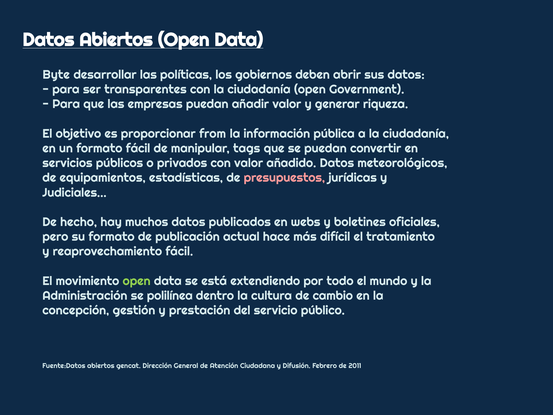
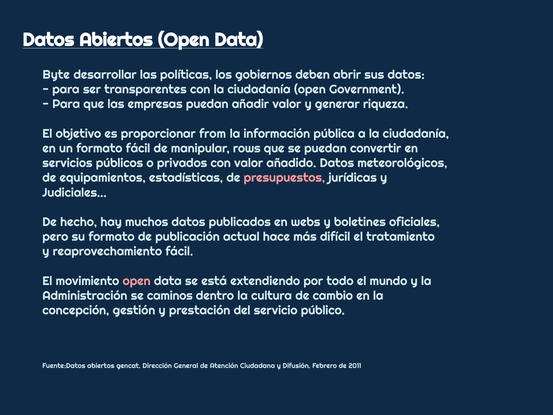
tags: tags -> rows
open at (137, 281) colour: light green -> pink
polilínea: polilínea -> caminos
